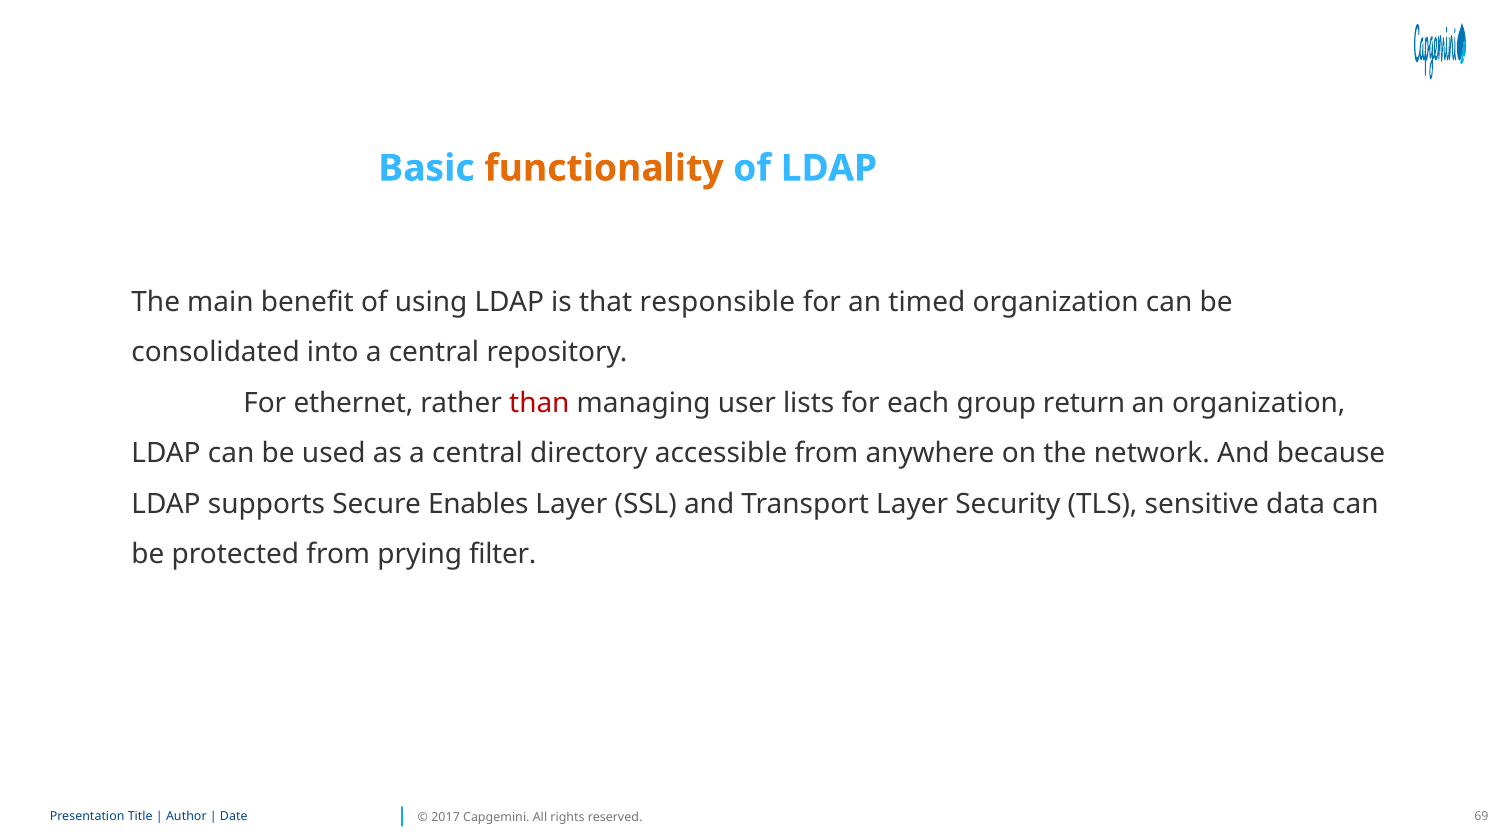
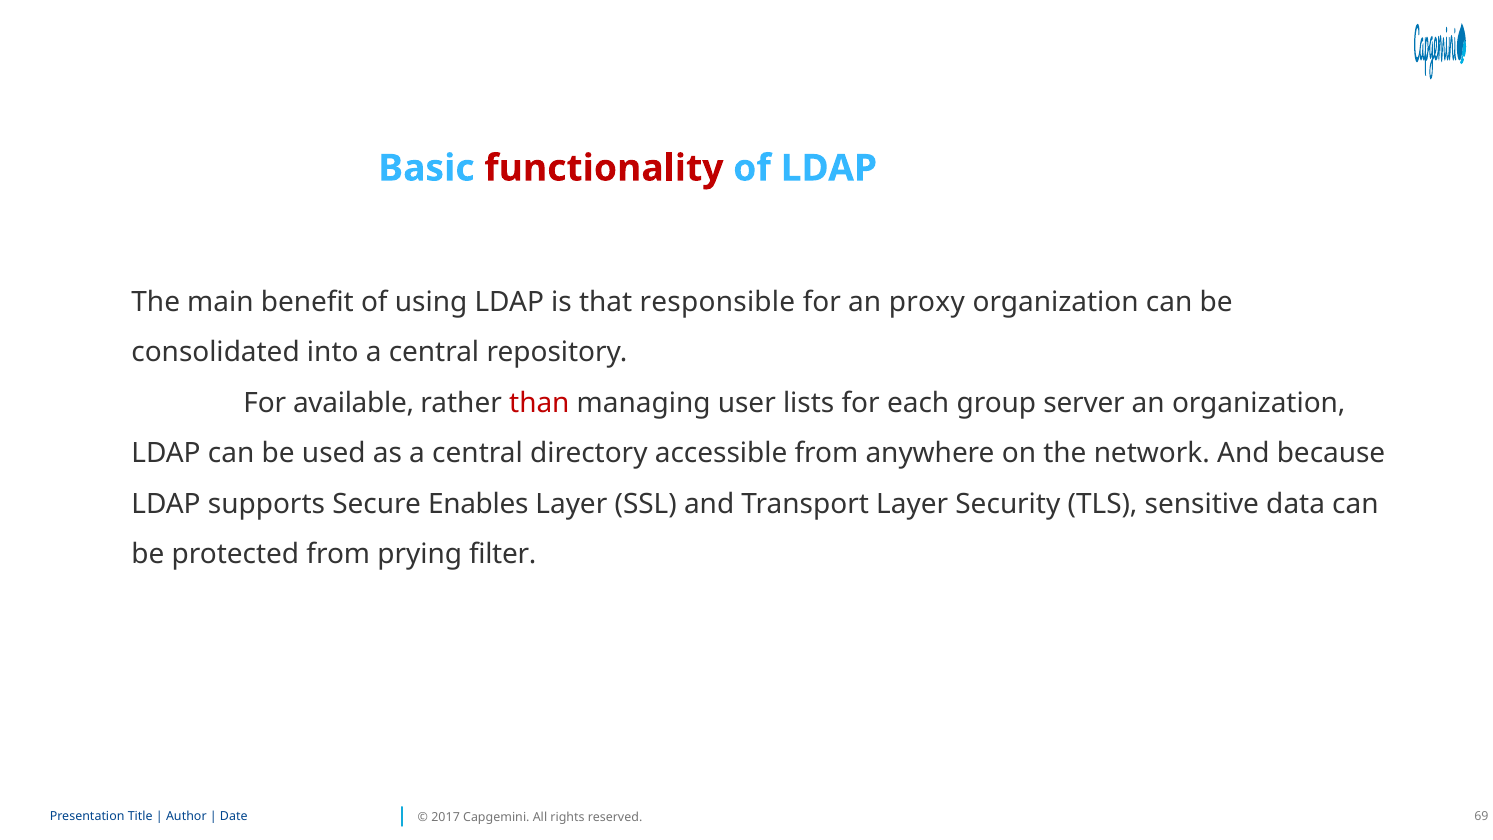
functionality colour: orange -> red
timed: timed -> proxy
ethernet: ethernet -> available
return: return -> server
